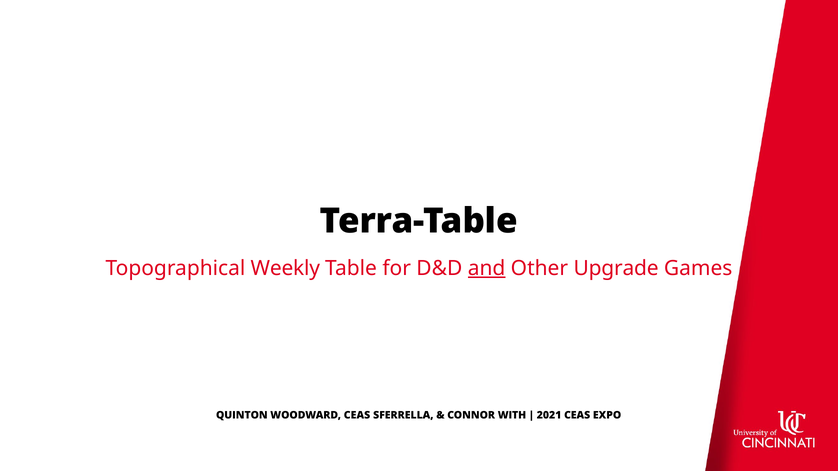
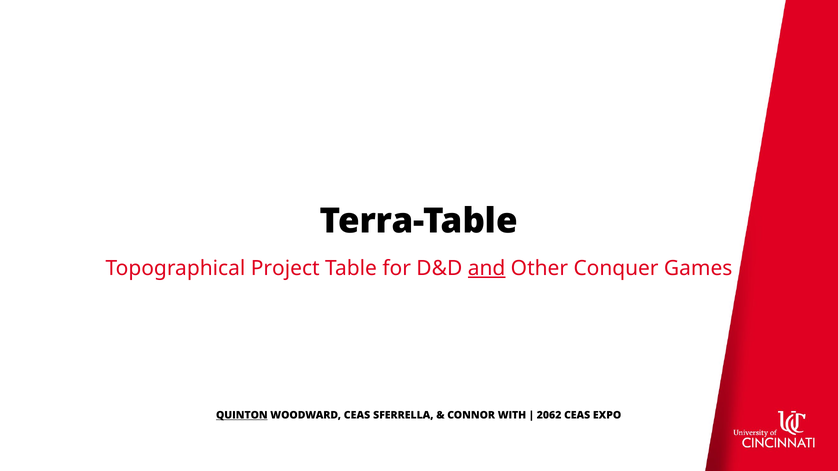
Weekly: Weekly -> Project
Upgrade: Upgrade -> Conquer
QUINTON underline: none -> present
2021: 2021 -> 2062
